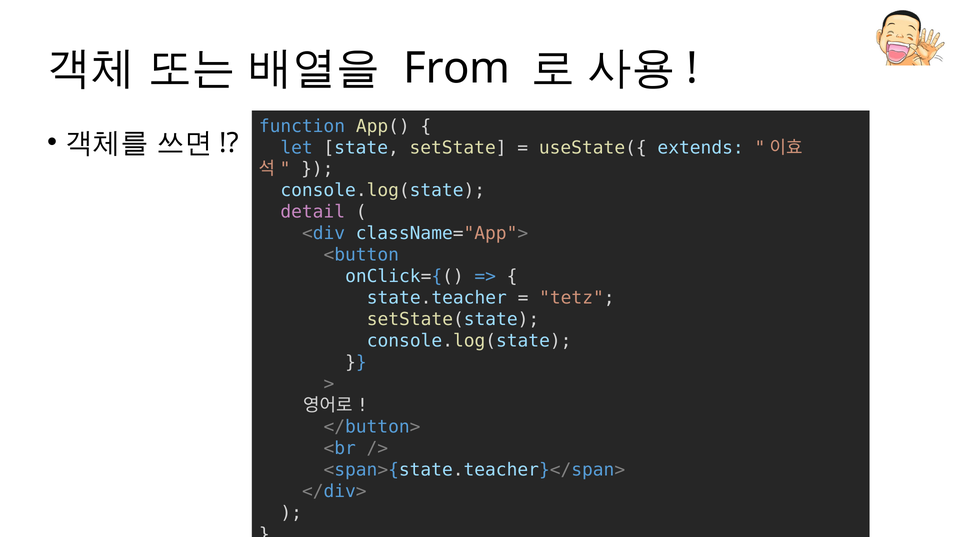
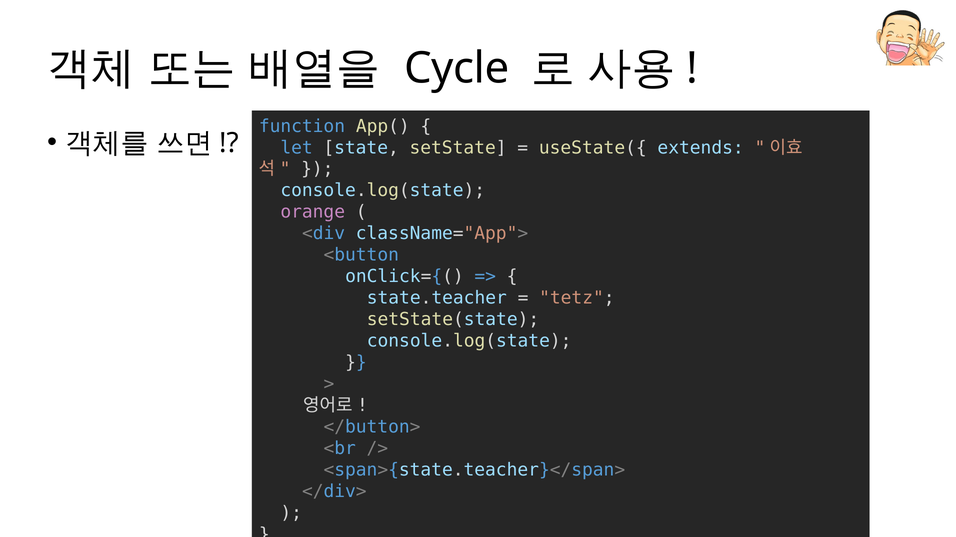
From: From -> Cycle
detail: detail -> orange
